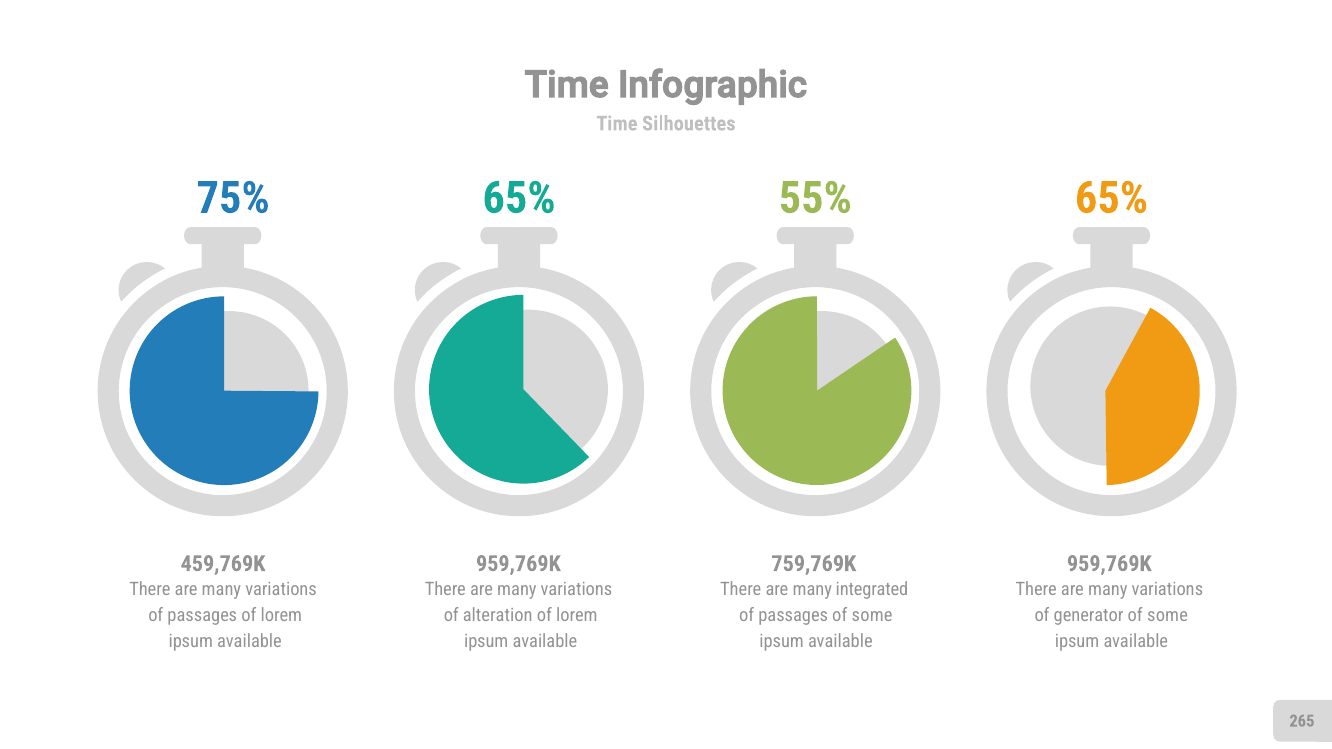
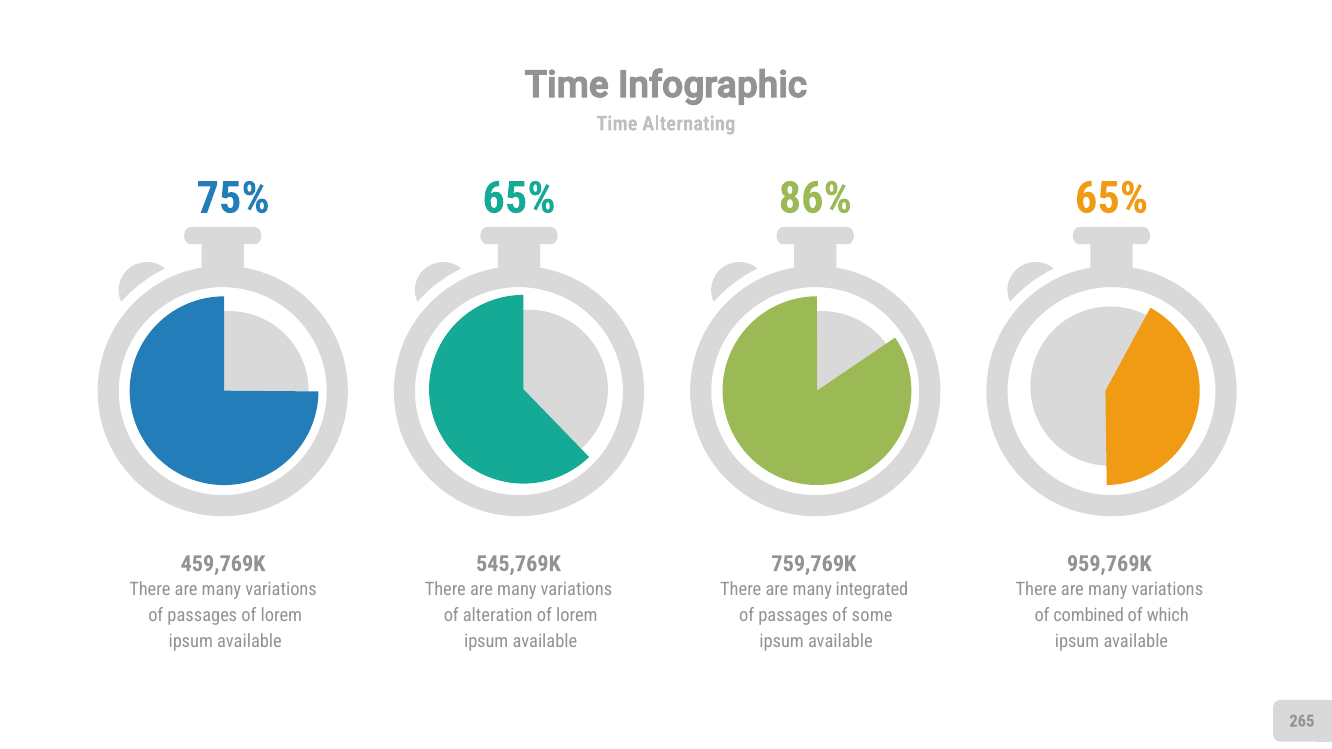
Silhouettes: Silhouettes -> Alternating
55%: 55% -> 86%
959,769K at (518, 564): 959,769K -> 545,769K
generator: generator -> combined
some at (1168, 615): some -> which
